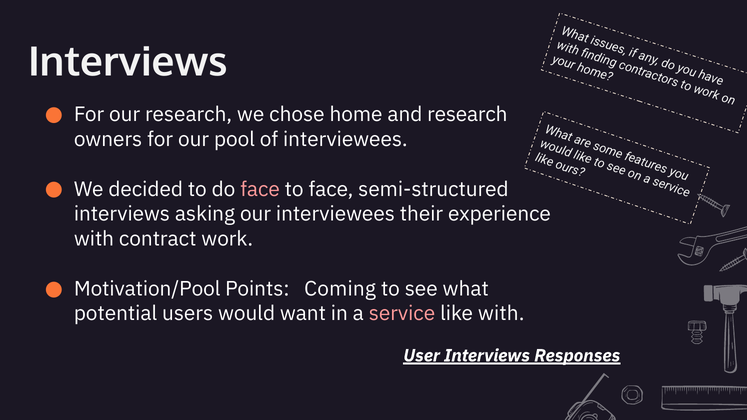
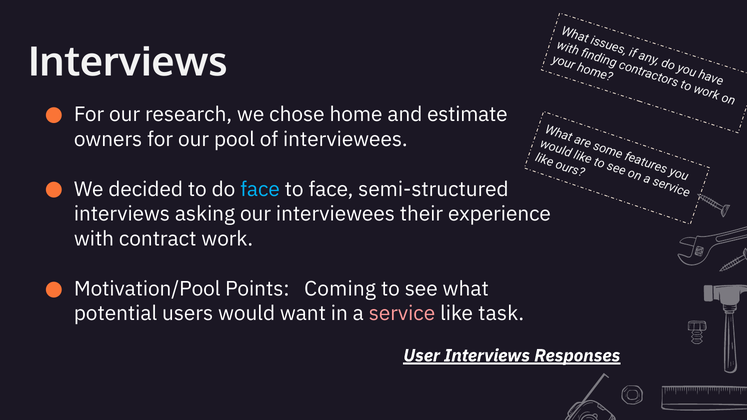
and research: research -> estimate
face at (260, 189) colour: pink -> light blue
like with: with -> task
